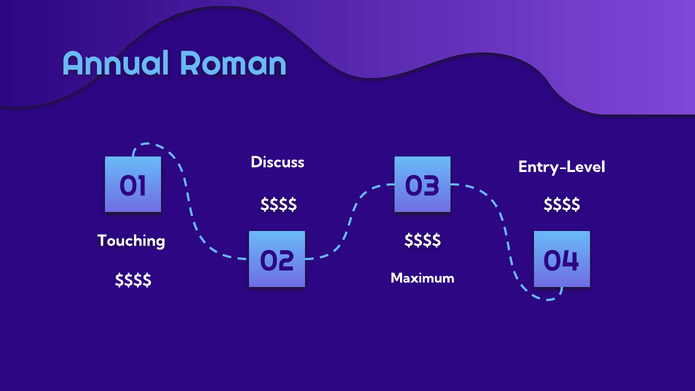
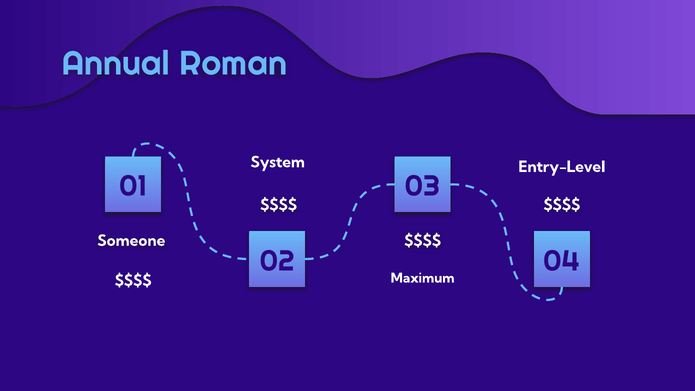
Discuss: Discuss -> System
Touching: Touching -> Someone
